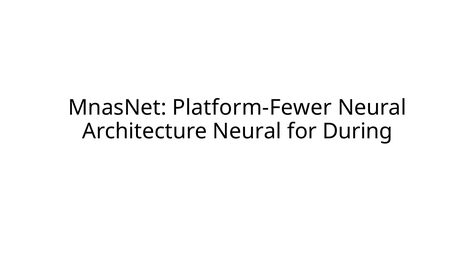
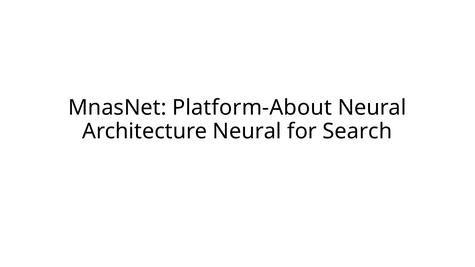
Platform-Fewer: Platform-Fewer -> Platform-About
During: During -> Search
